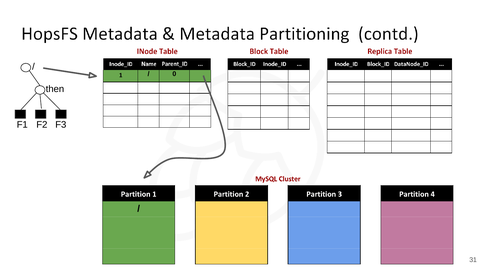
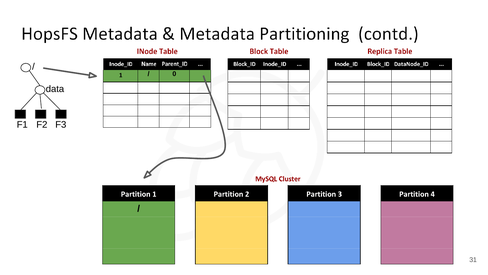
then: then -> data
